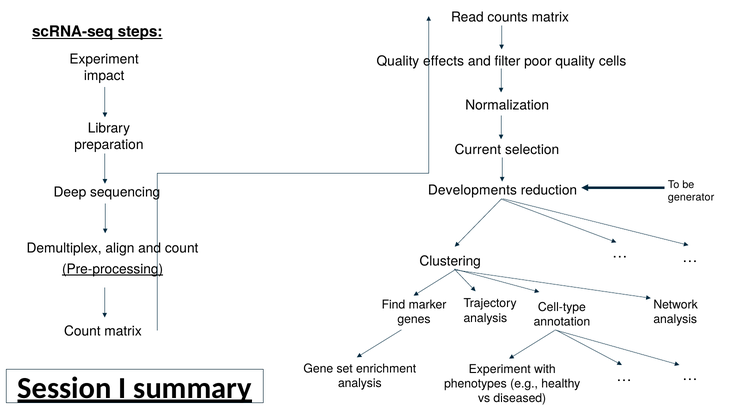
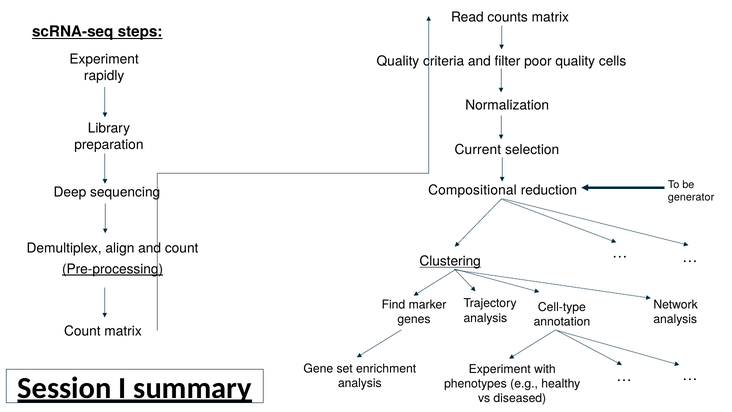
effects: effects -> criteria
impact: impact -> rapidly
Developments: Developments -> Compositional
Clustering underline: none -> present
